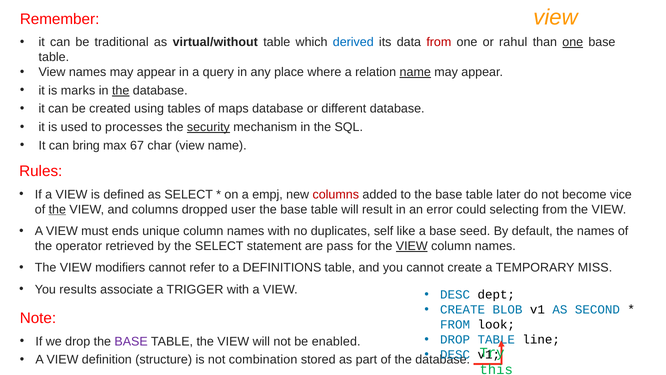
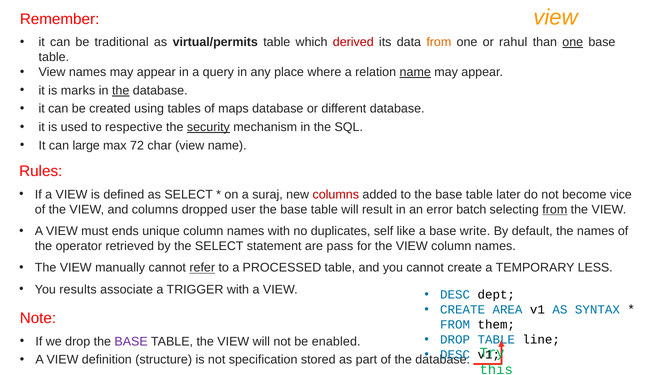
virtual/without: virtual/without -> virtual/permits
derived colour: blue -> red
from at (439, 42) colour: red -> orange
processes: processes -> respective
bring: bring -> large
67: 67 -> 72
empj: empj -> suraj
the at (57, 209) underline: present -> none
could: could -> batch
from at (555, 209) underline: none -> present
seed: seed -> write
VIEW at (412, 246) underline: present -> none
modifiers: modifiers -> manually
refer underline: none -> present
DEFINITIONS: DEFINITIONS -> PROCESSED
MISS: MISS -> LESS
BLOB: BLOB -> AREA
SECOND: SECOND -> SYNTAX
look: look -> them
combination: combination -> specification
